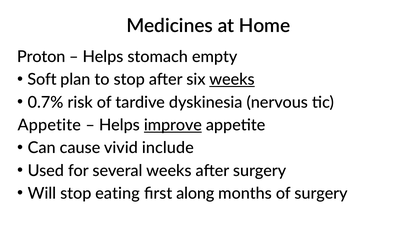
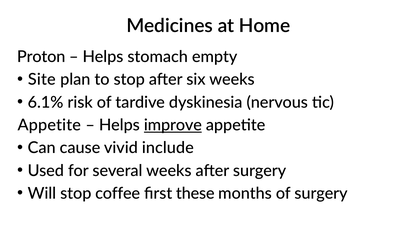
Soft: Soft -> Site
weeks at (232, 80) underline: present -> none
0.7%: 0.7% -> 6.1%
eating: eating -> coffee
along: along -> these
